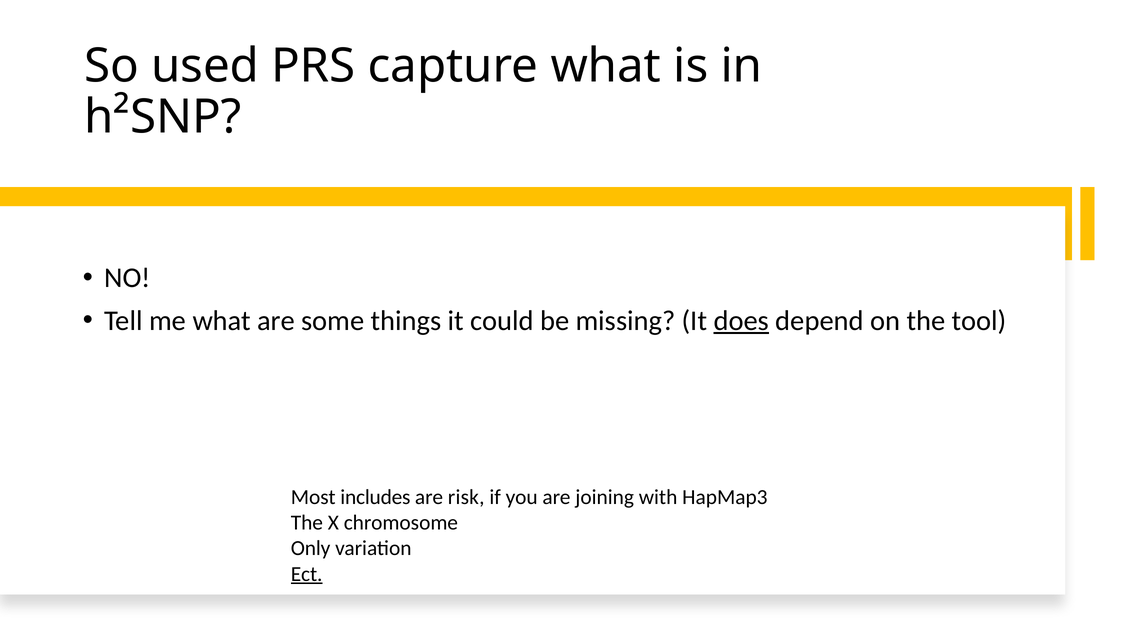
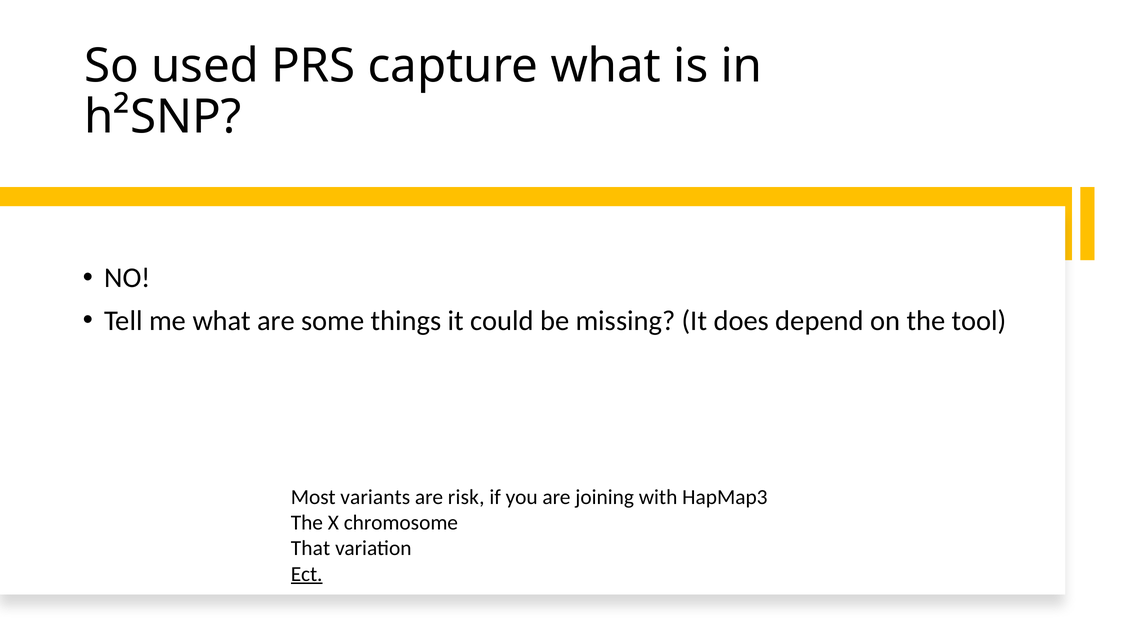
does underline: present -> none
includes: includes -> variants
Only: Only -> That
